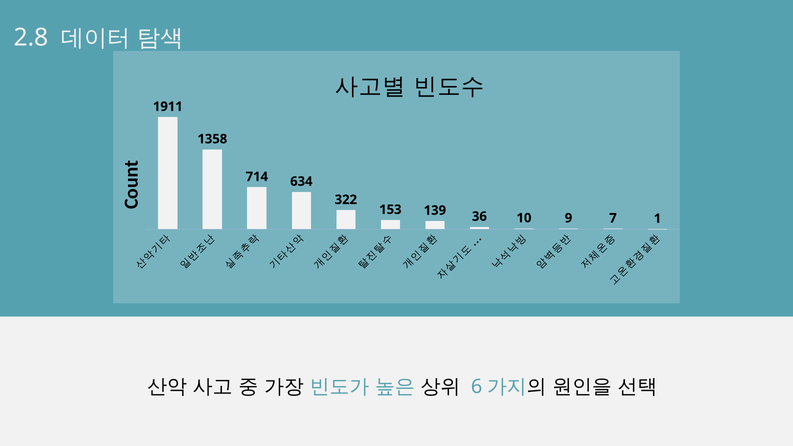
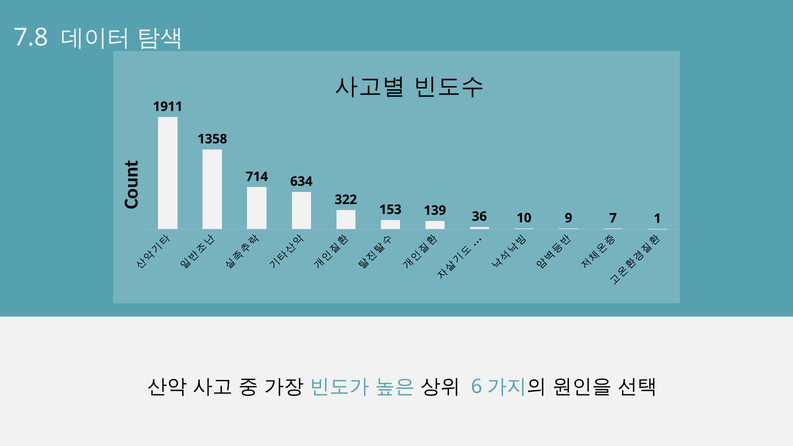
2.8: 2.8 -> 7.8
